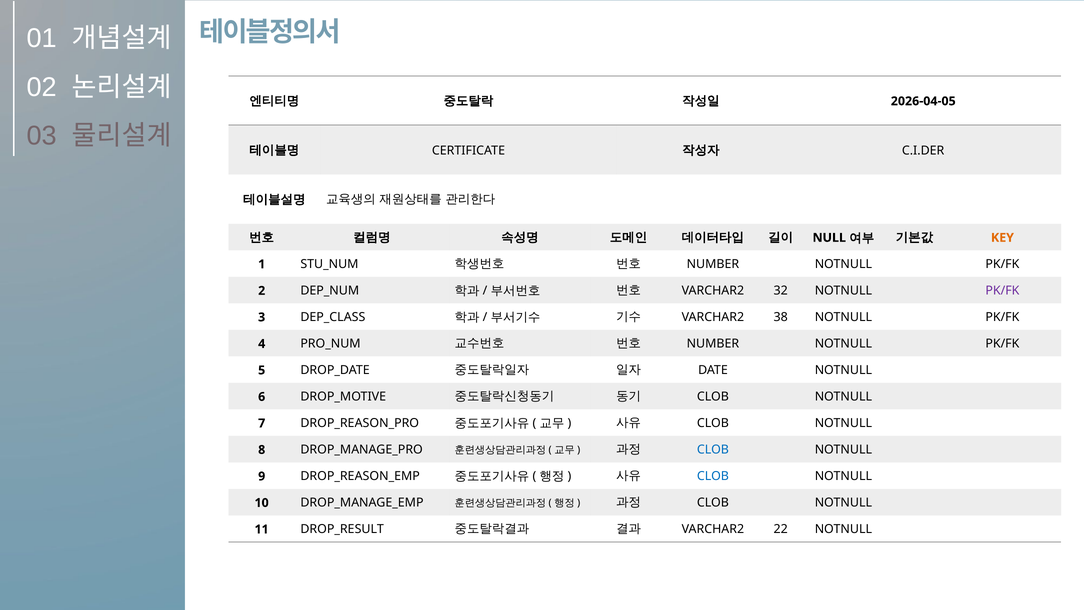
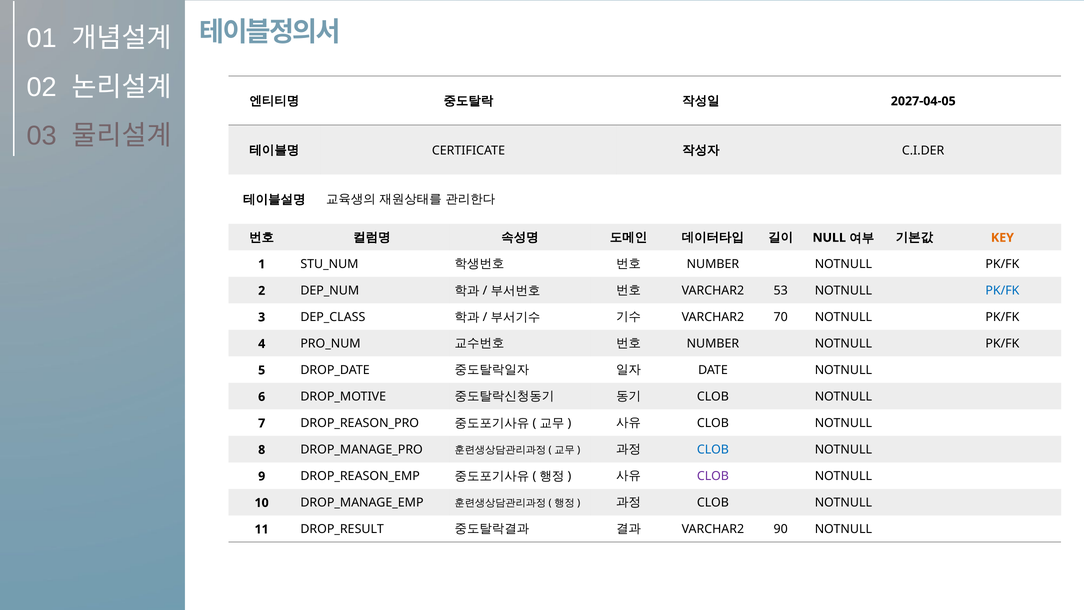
2026-04-05: 2026-04-05 -> 2027-04-05
32: 32 -> 53
PK/FK at (1002, 291) colour: purple -> blue
38: 38 -> 70
CLOB at (713, 476) colour: blue -> purple
22: 22 -> 90
